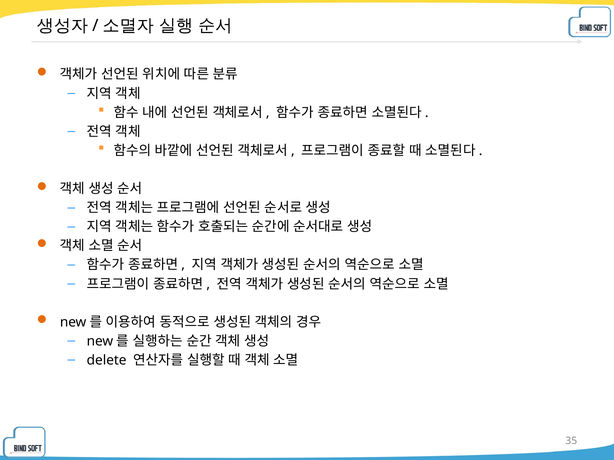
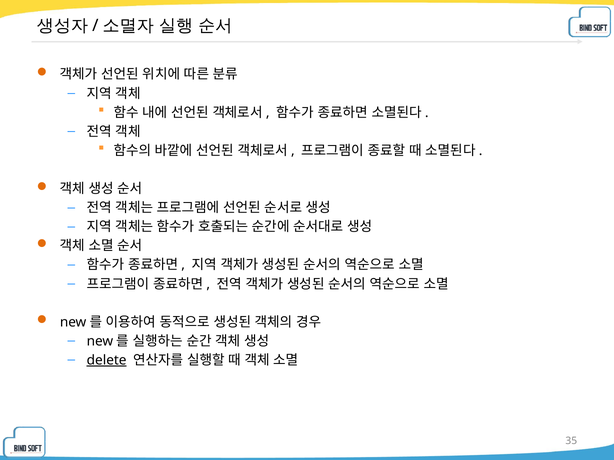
delete underline: none -> present
